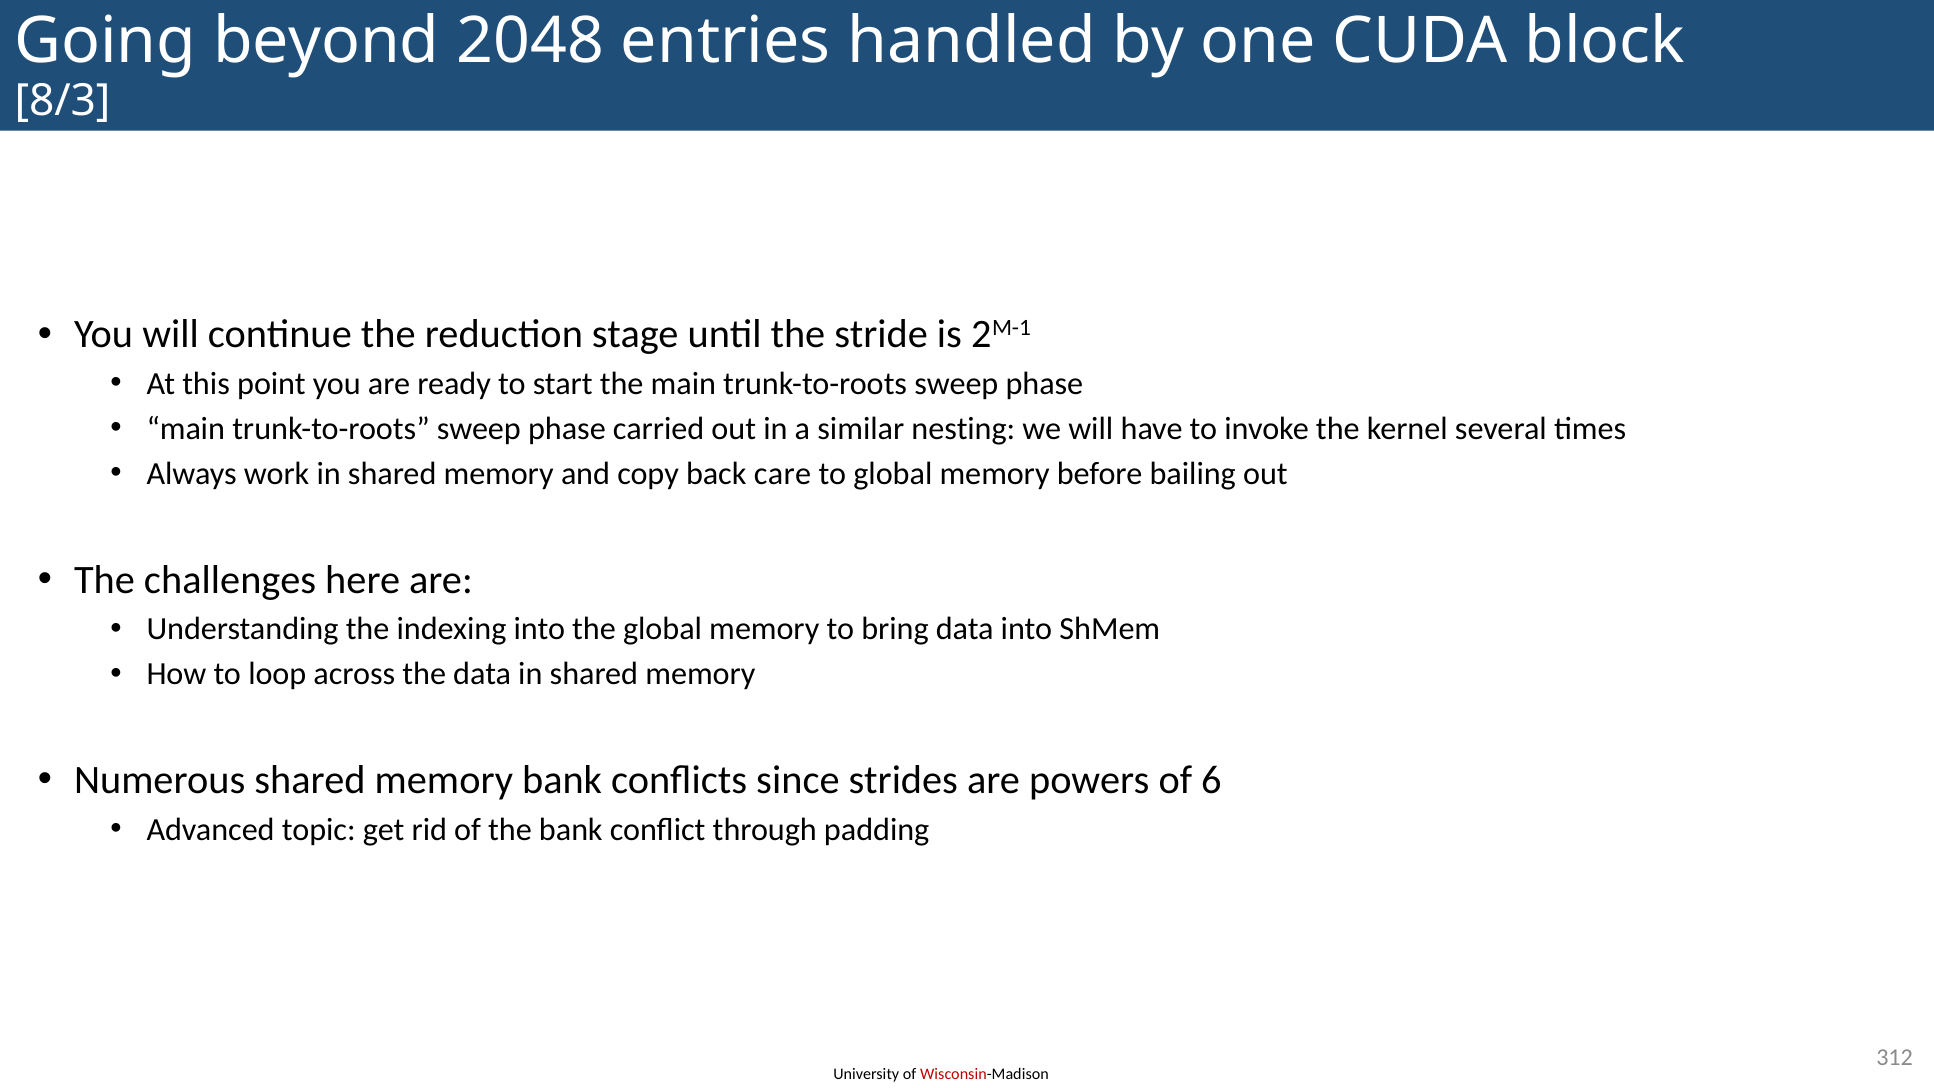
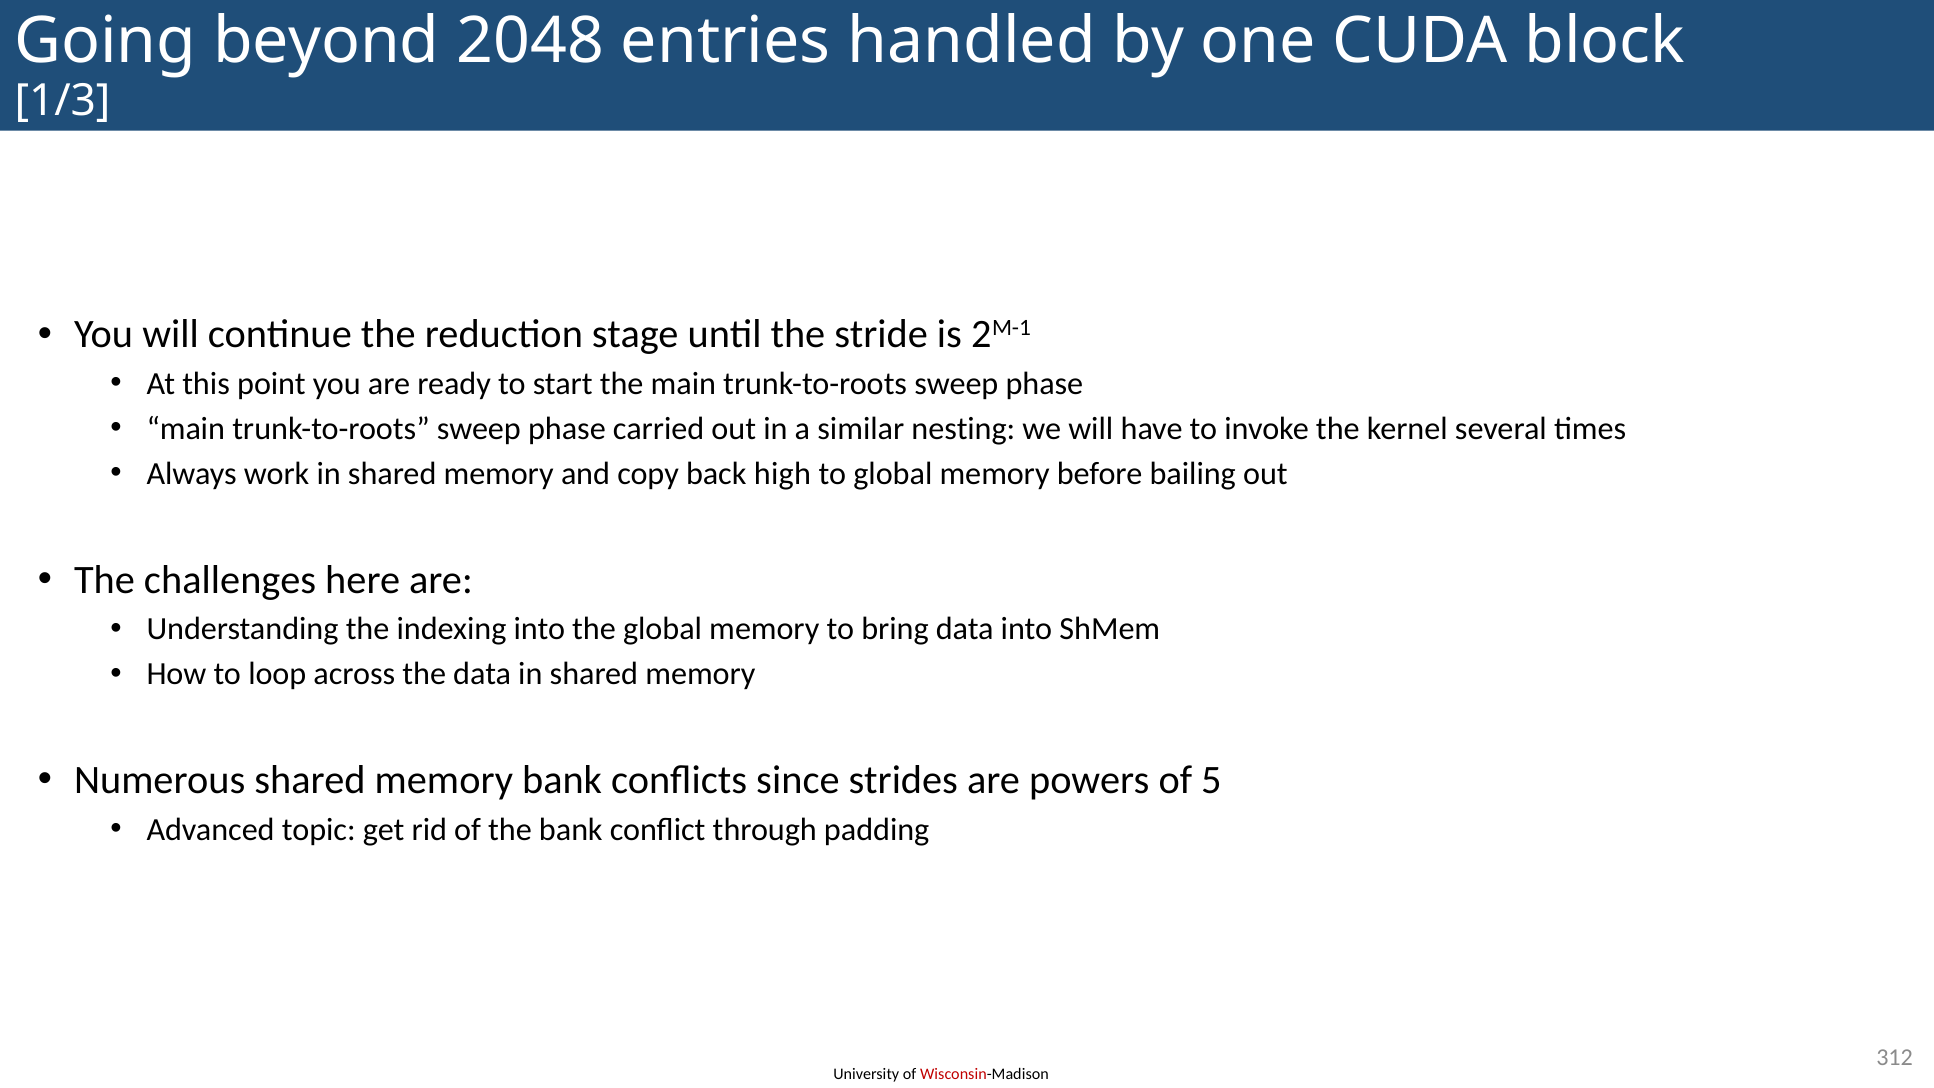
8/3: 8/3 -> 1/3
care: care -> high
6: 6 -> 5
